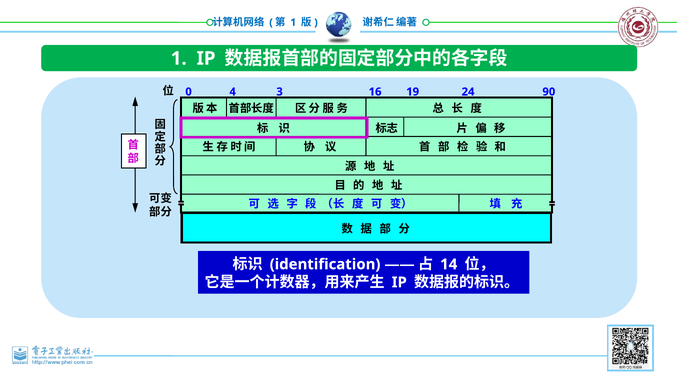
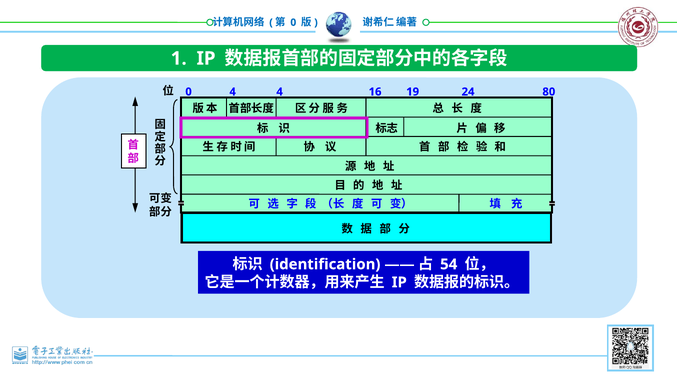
1 at (293, 22): 1 -> 0
4 3: 3 -> 4
90: 90 -> 80
14: 14 -> 54
